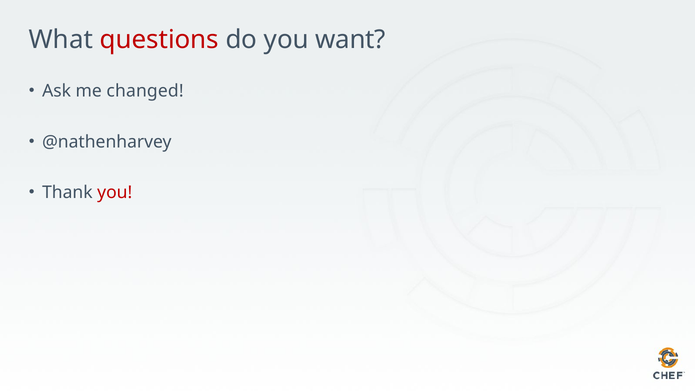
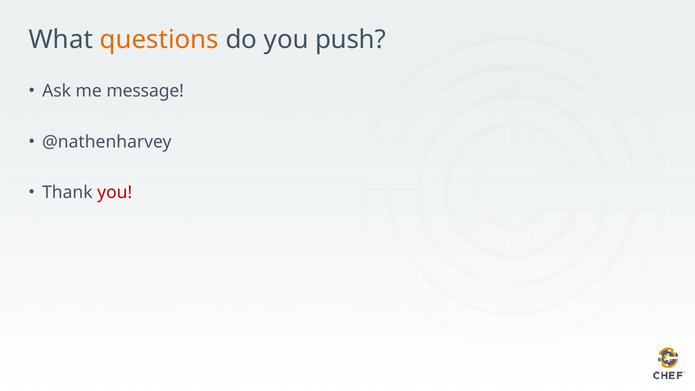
questions colour: red -> orange
want: want -> push
changed: changed -> message
